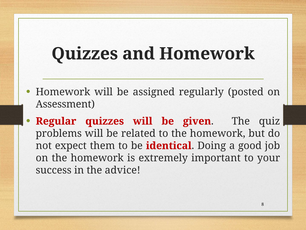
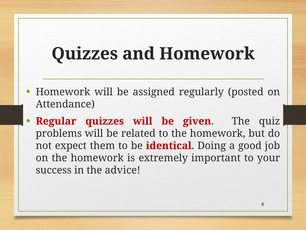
Assessment: Assessment -> Attendance
